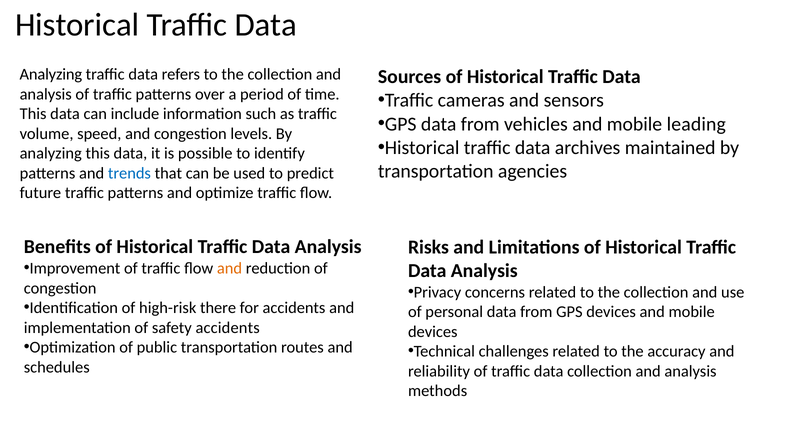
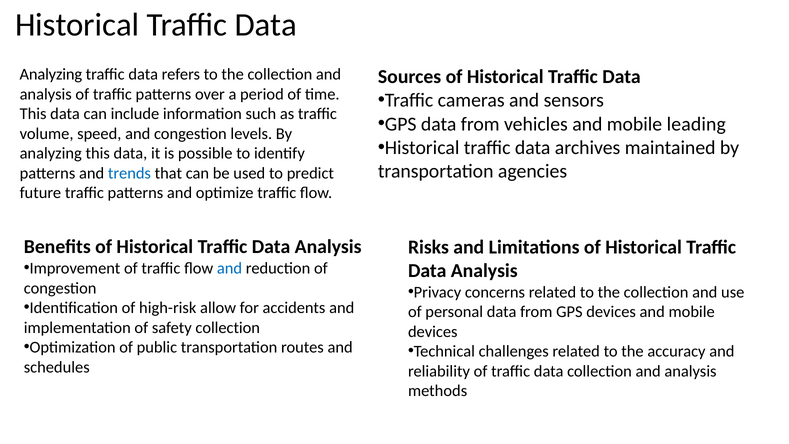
and at (230, 268) colour: orange -> blue
there: there -> allow
safety accidents: accidents -> collection
